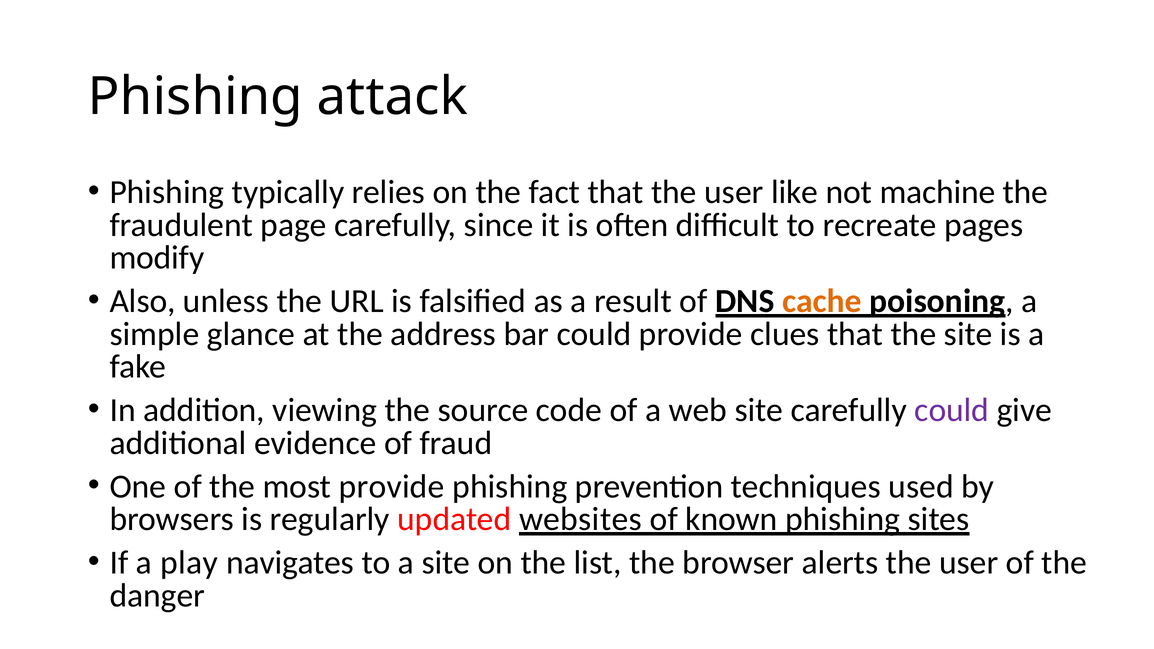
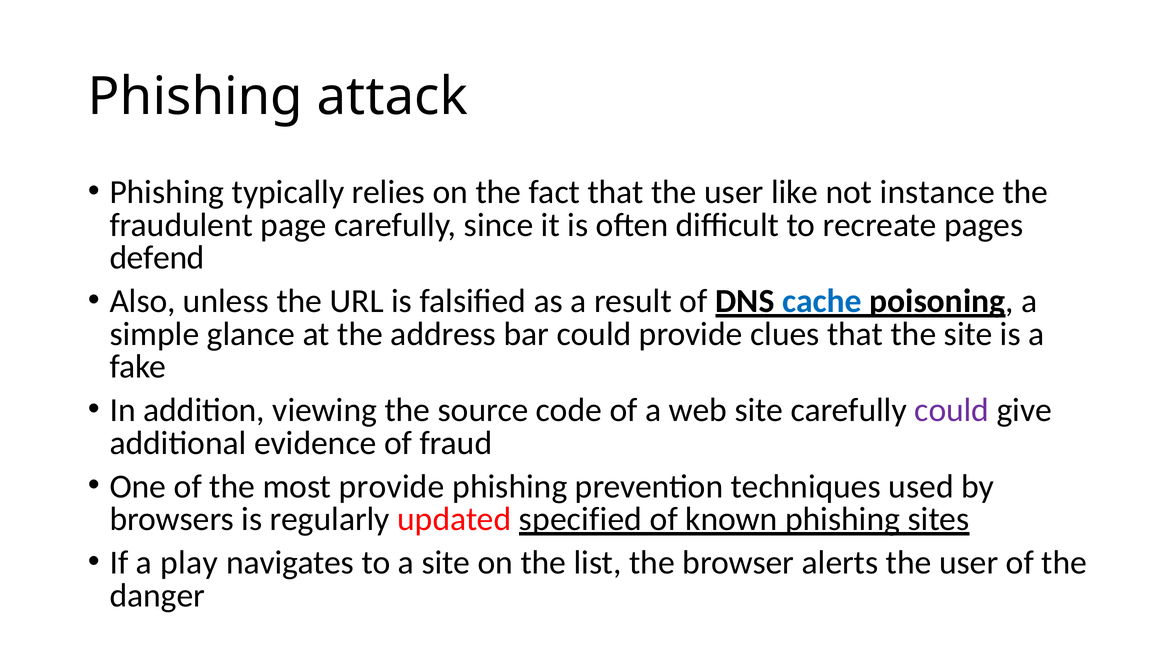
machine: machine -> instance
modify: modify -> defend
cache colour: orange -> blue
websites: websites -> specified
